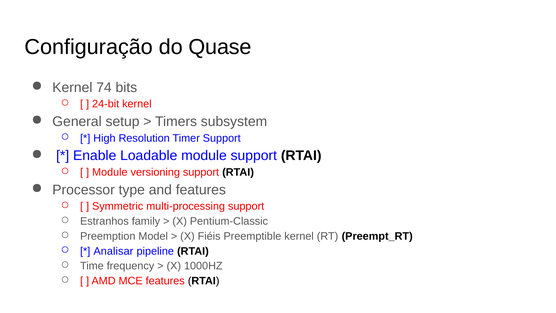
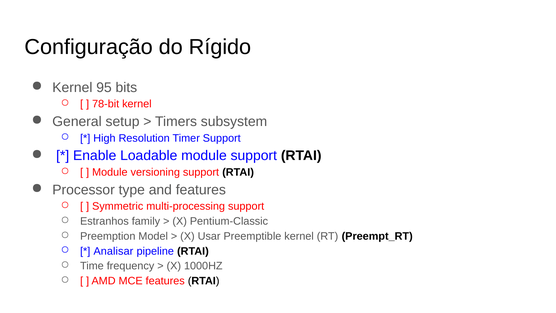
Quase: Quase -> Rígido
74: 74 -> 95
24-bit: 24-bit -> 78-bit
Fiéis: Fiéis -> Usar
